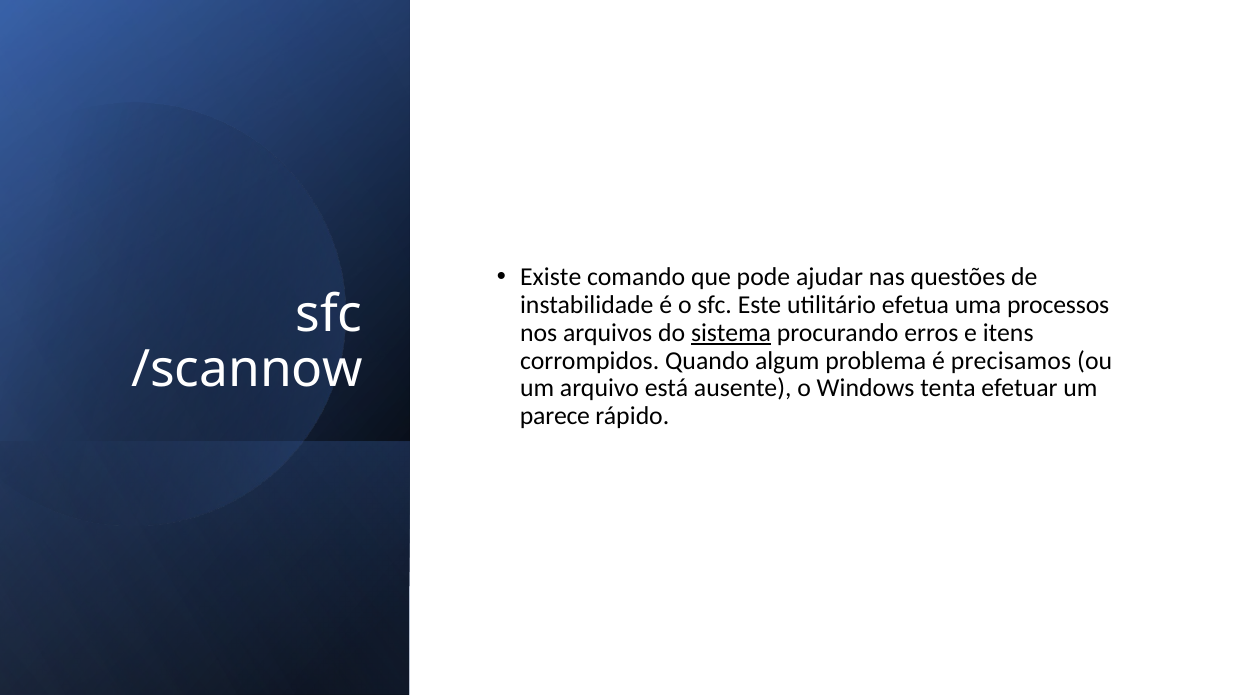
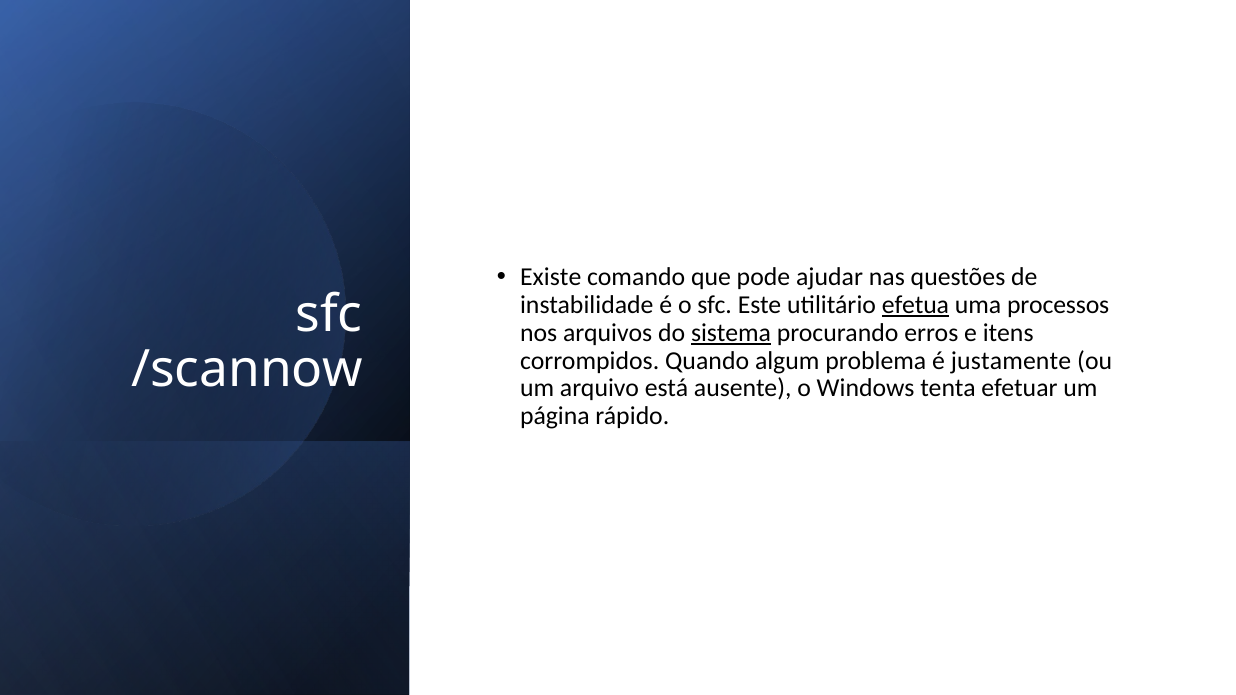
efetua underline: none -> present
precisamos: precisamos -> justamente
parece: parece -> página
